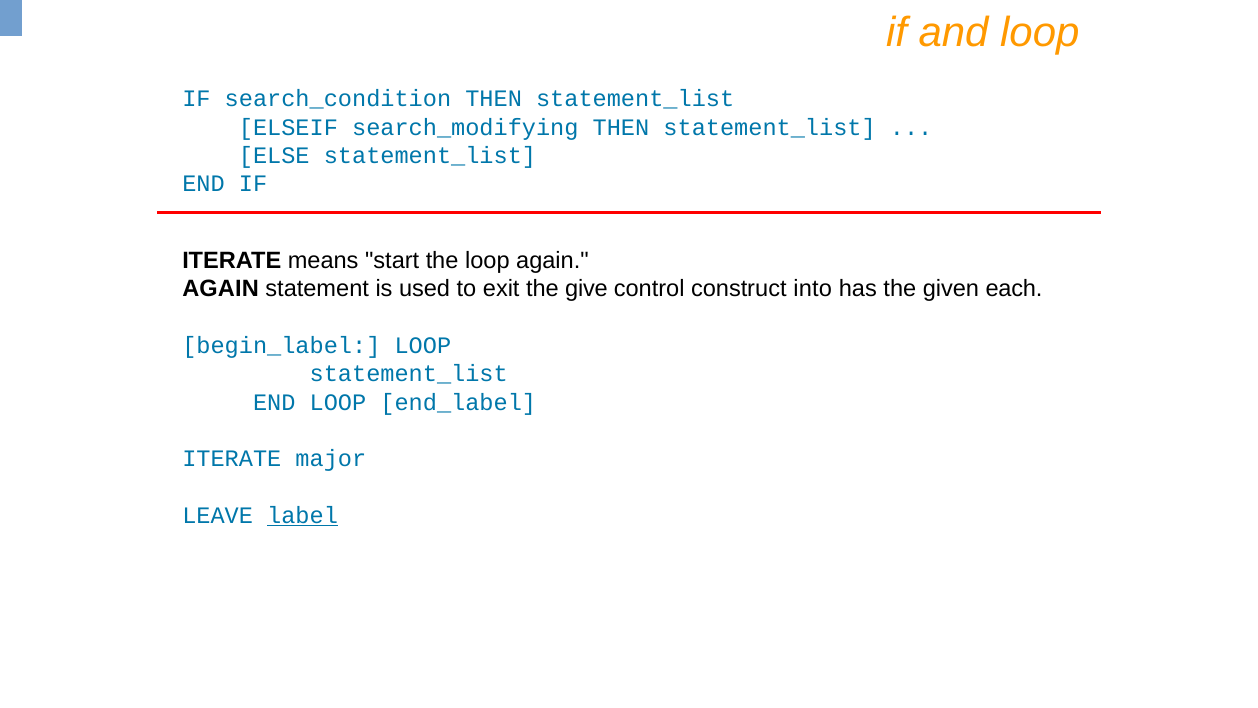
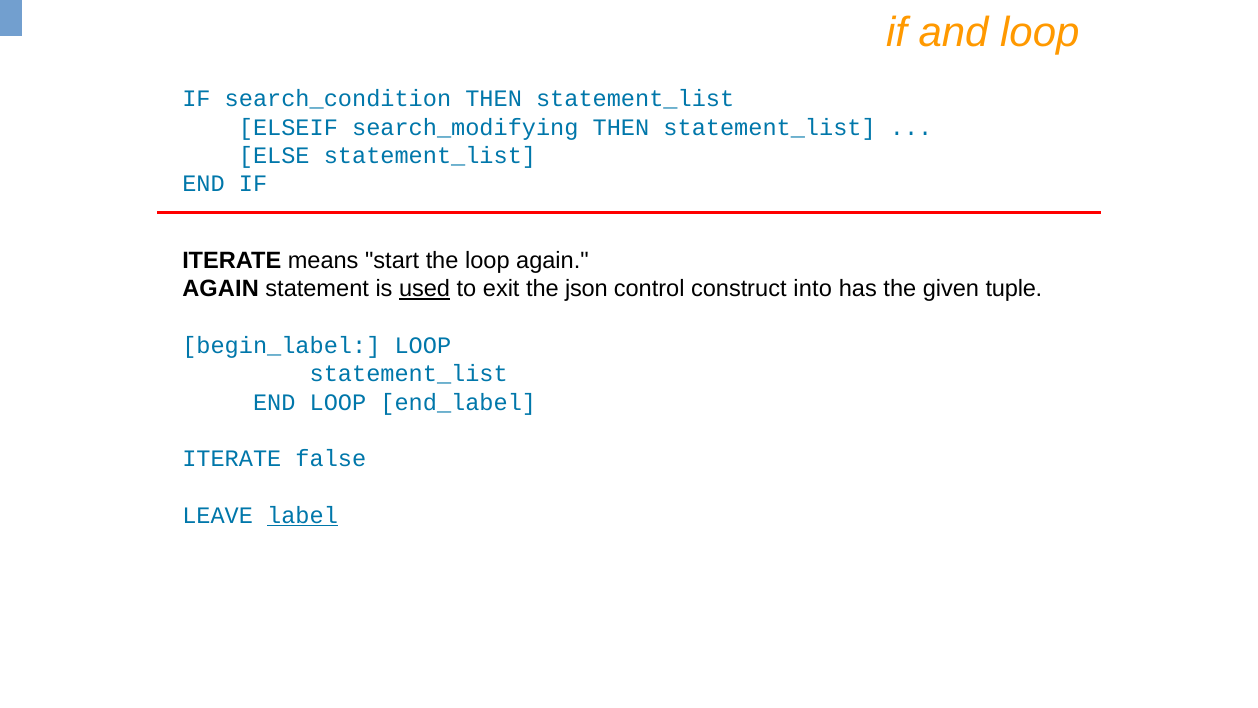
used underline: none -> present
give: give -> json
each: each -> tuple
major: major -> false
